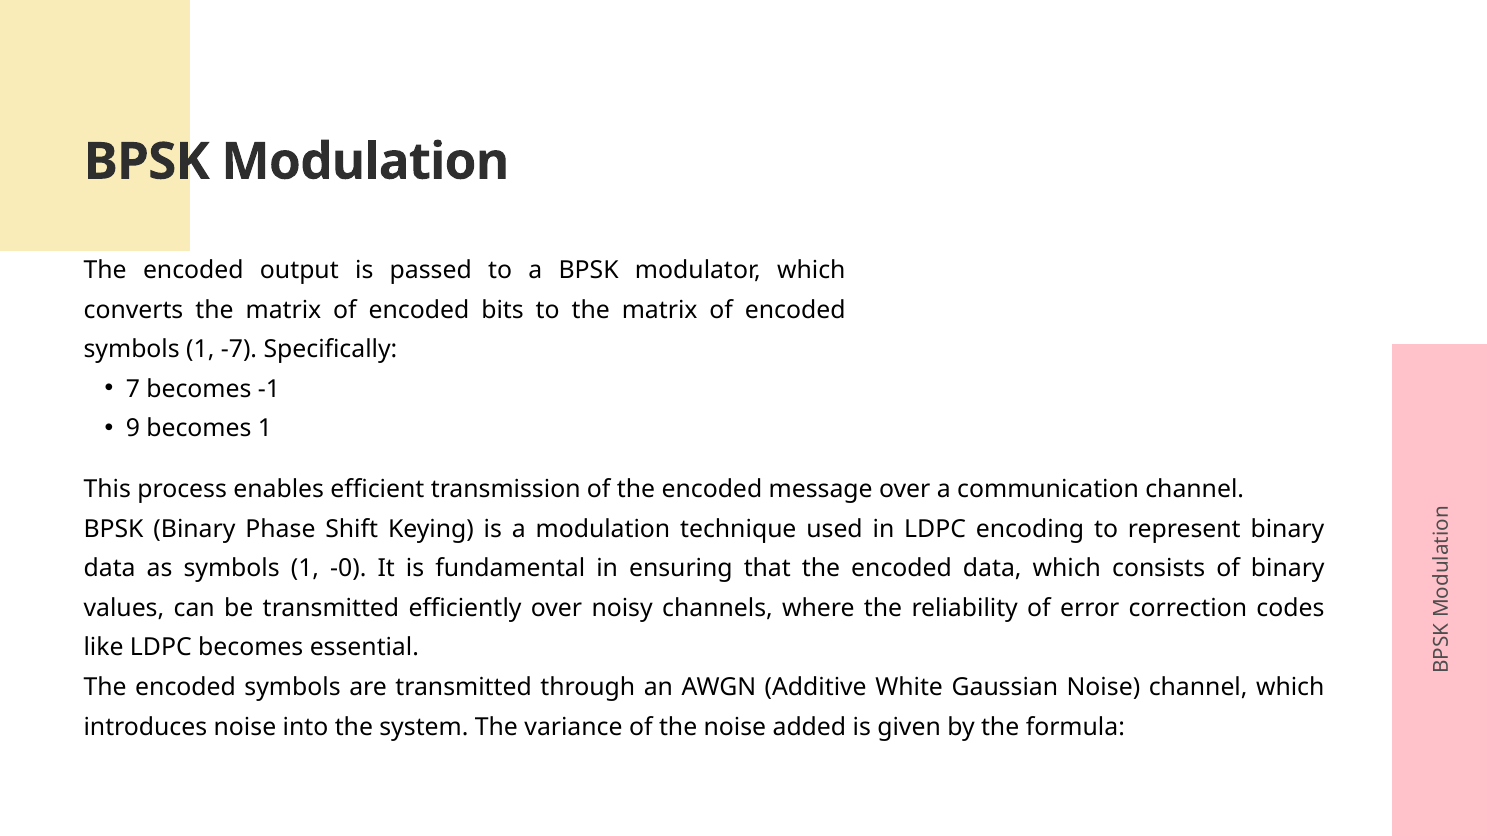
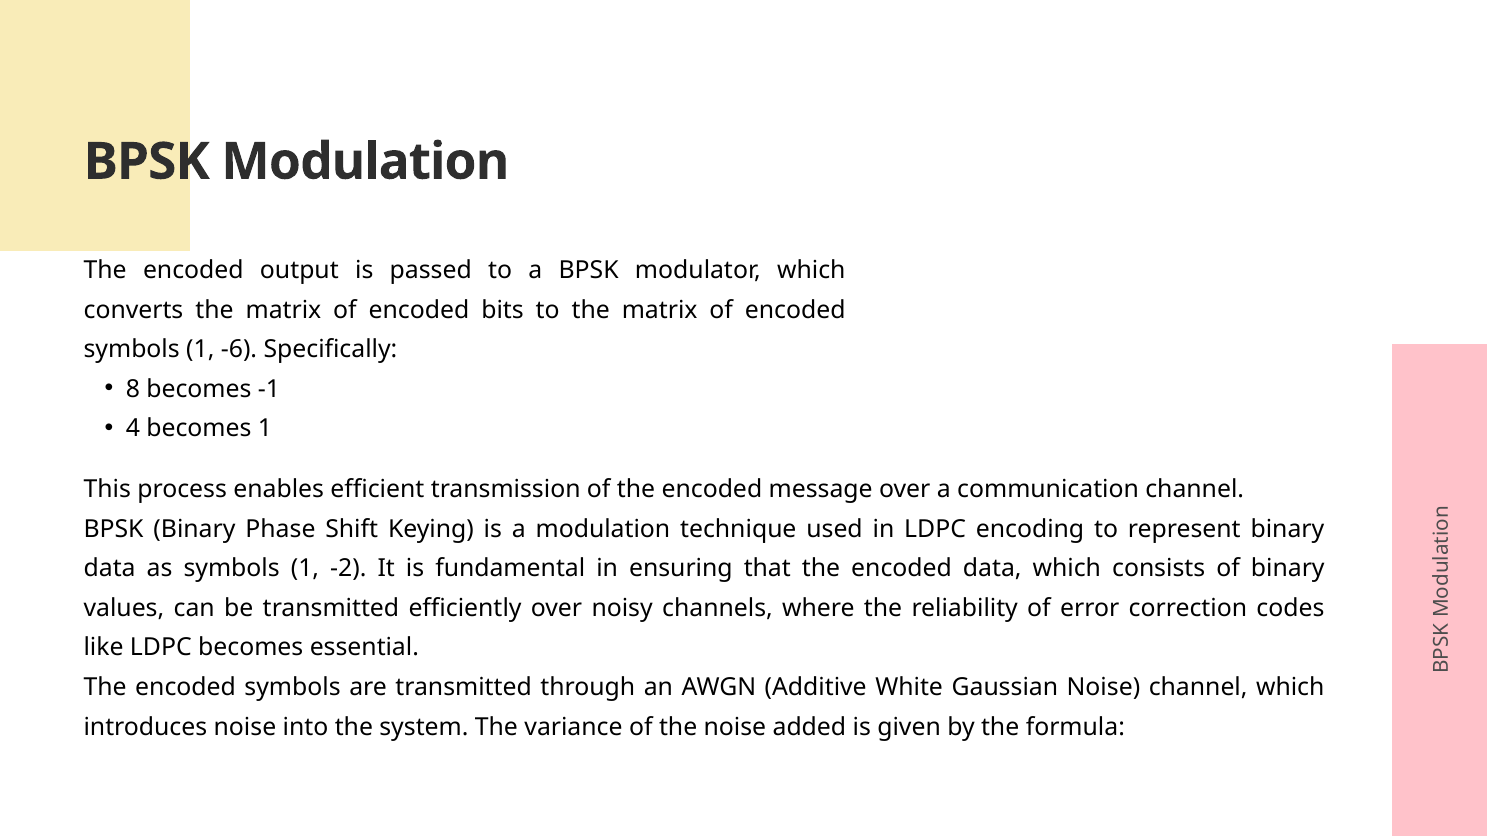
-7: -7 -> -6
7: 7 -> 8
9: 9 -> 4
-0: -0 -> -2
